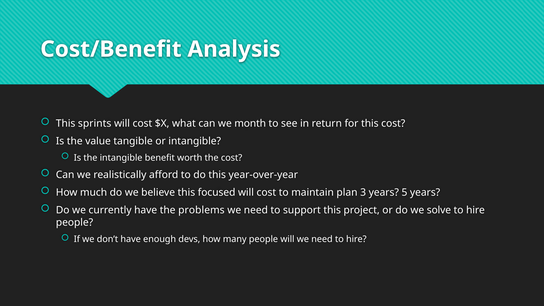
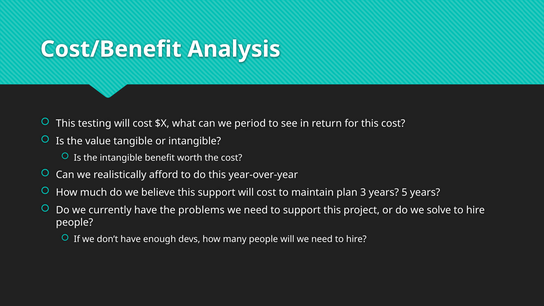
sprints: sprints -> testing
month: month -> period
this focused: focused -> support
